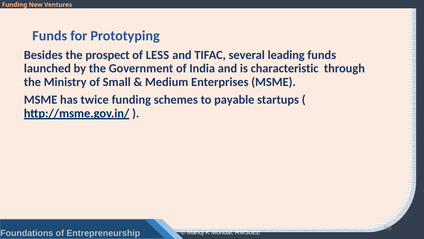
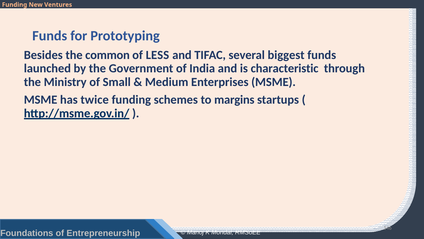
prospect: prospect -> common
leading: leading -> biggest
payable: payable -> margins
